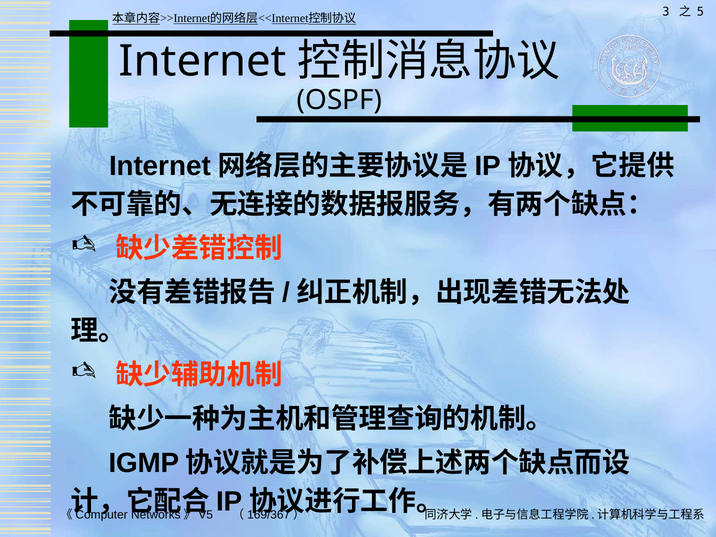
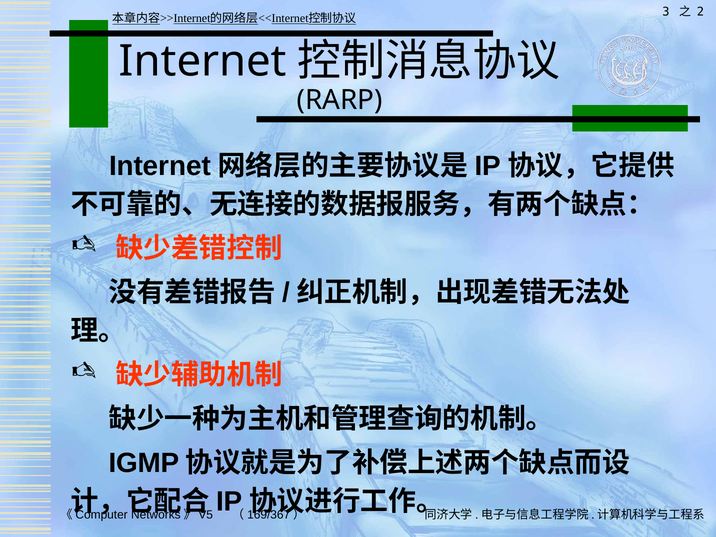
5: 5 -> 2
OSPF: OSPF -> RARP
